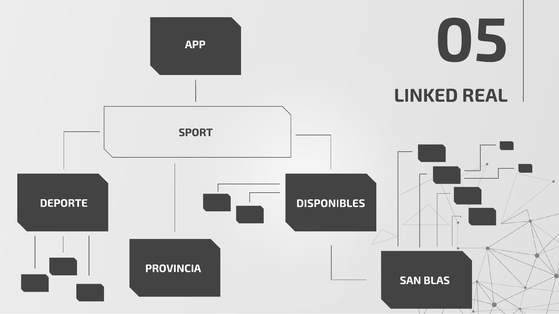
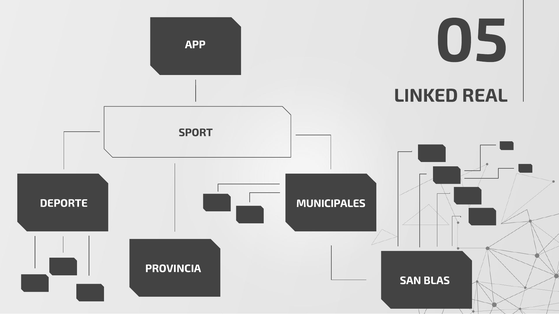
DISPONIBLES: DISPONIBLES -> MUNICIPALES
